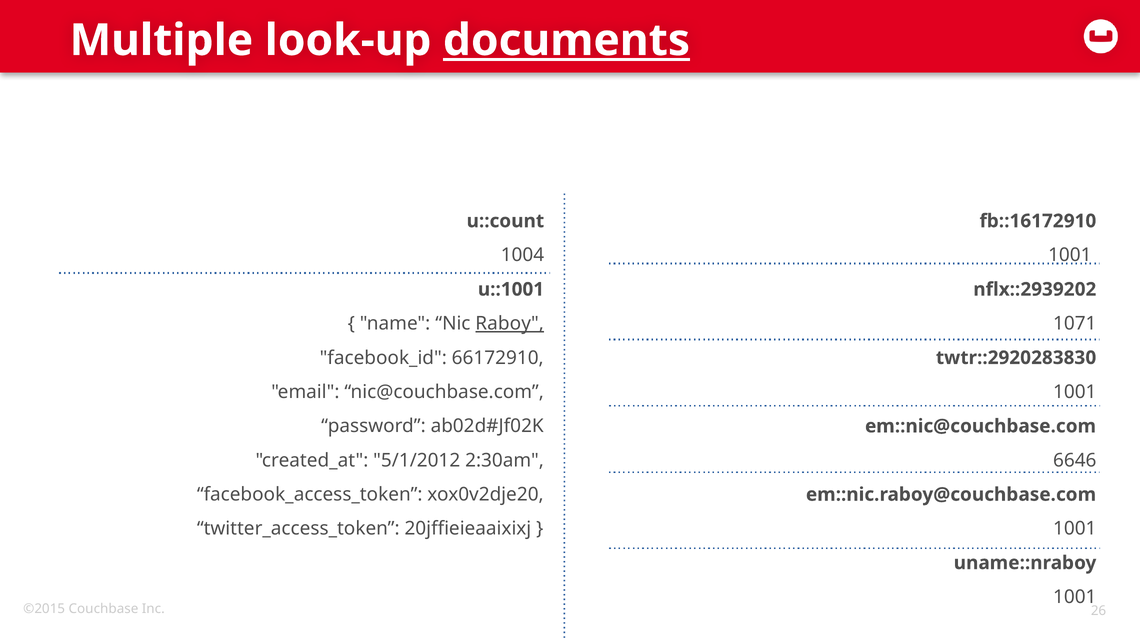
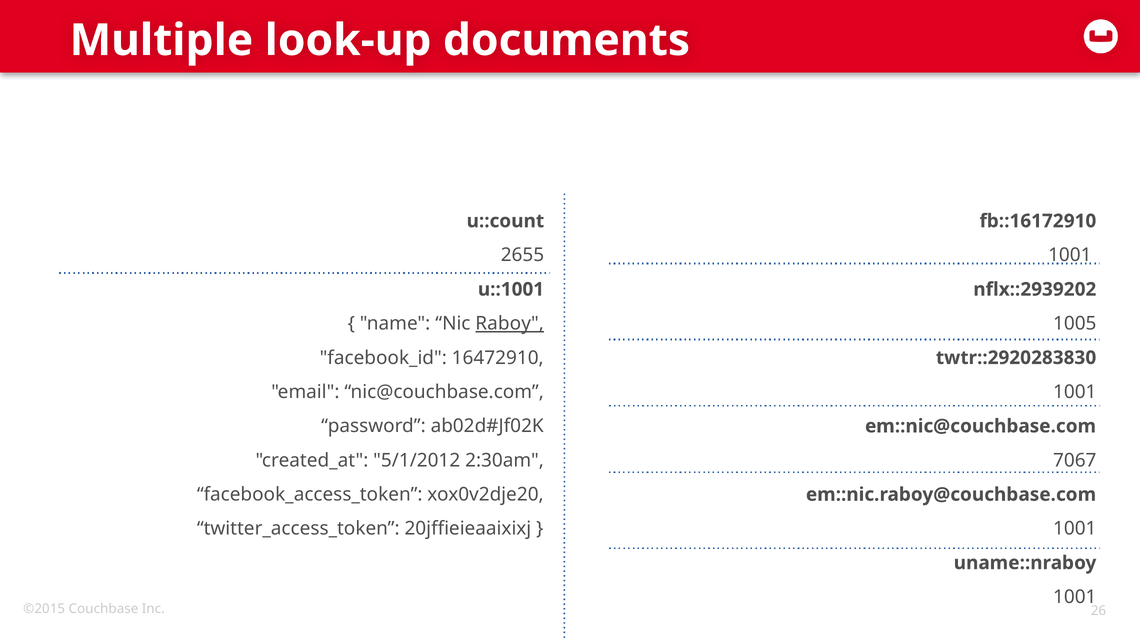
documents underline: present -> none
1004: 1004 -> 2655
1071: 1071 -> 1005
66172910: 66172910 -> 16472910
6646: 6646 -> 7067
